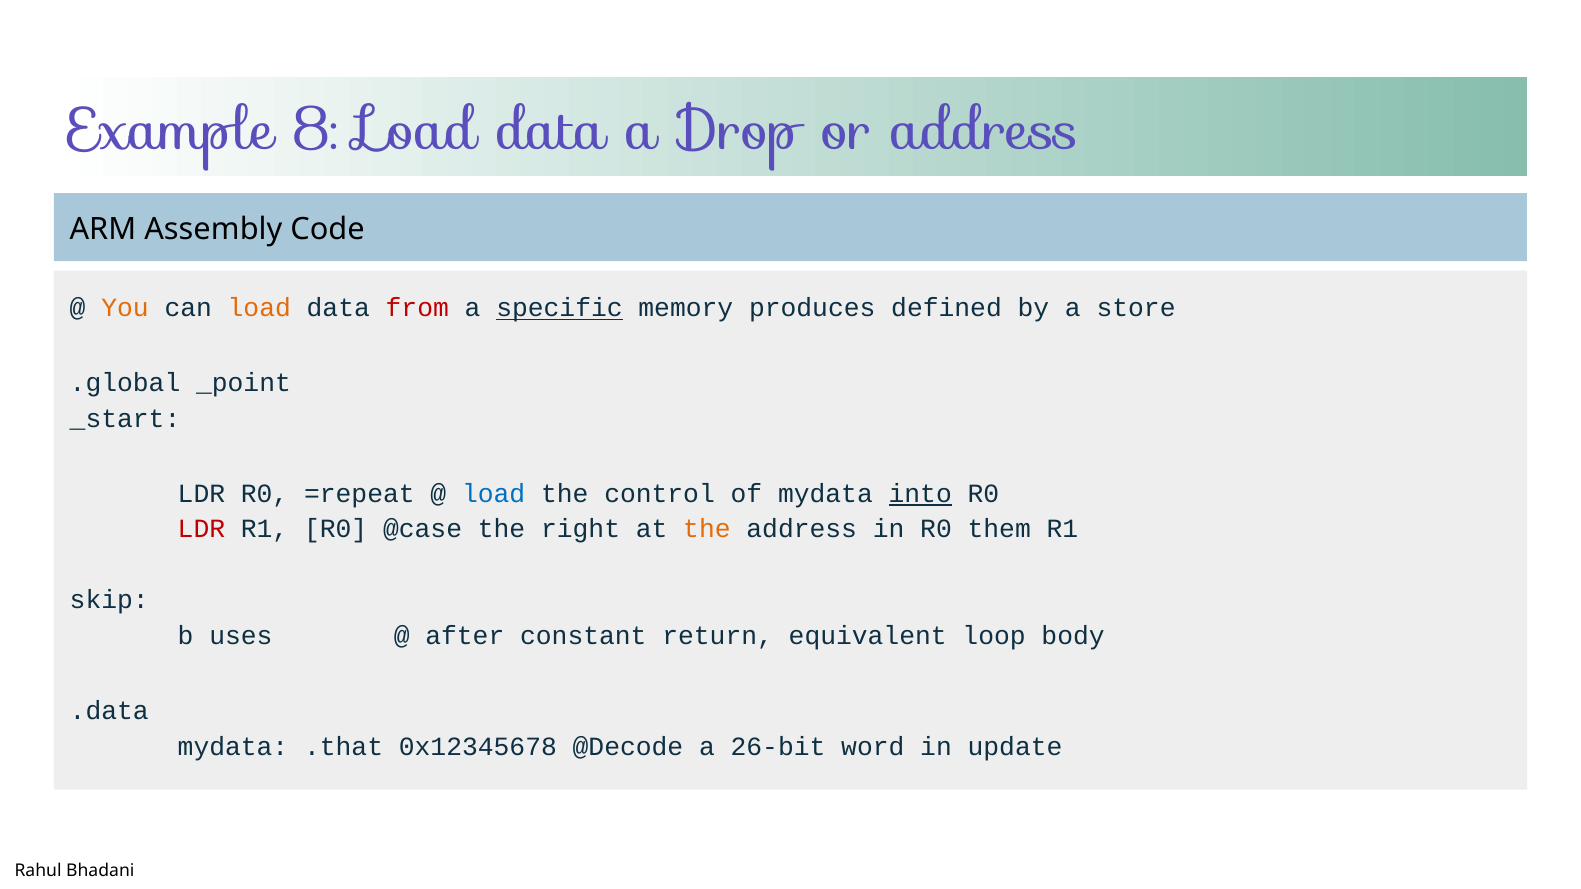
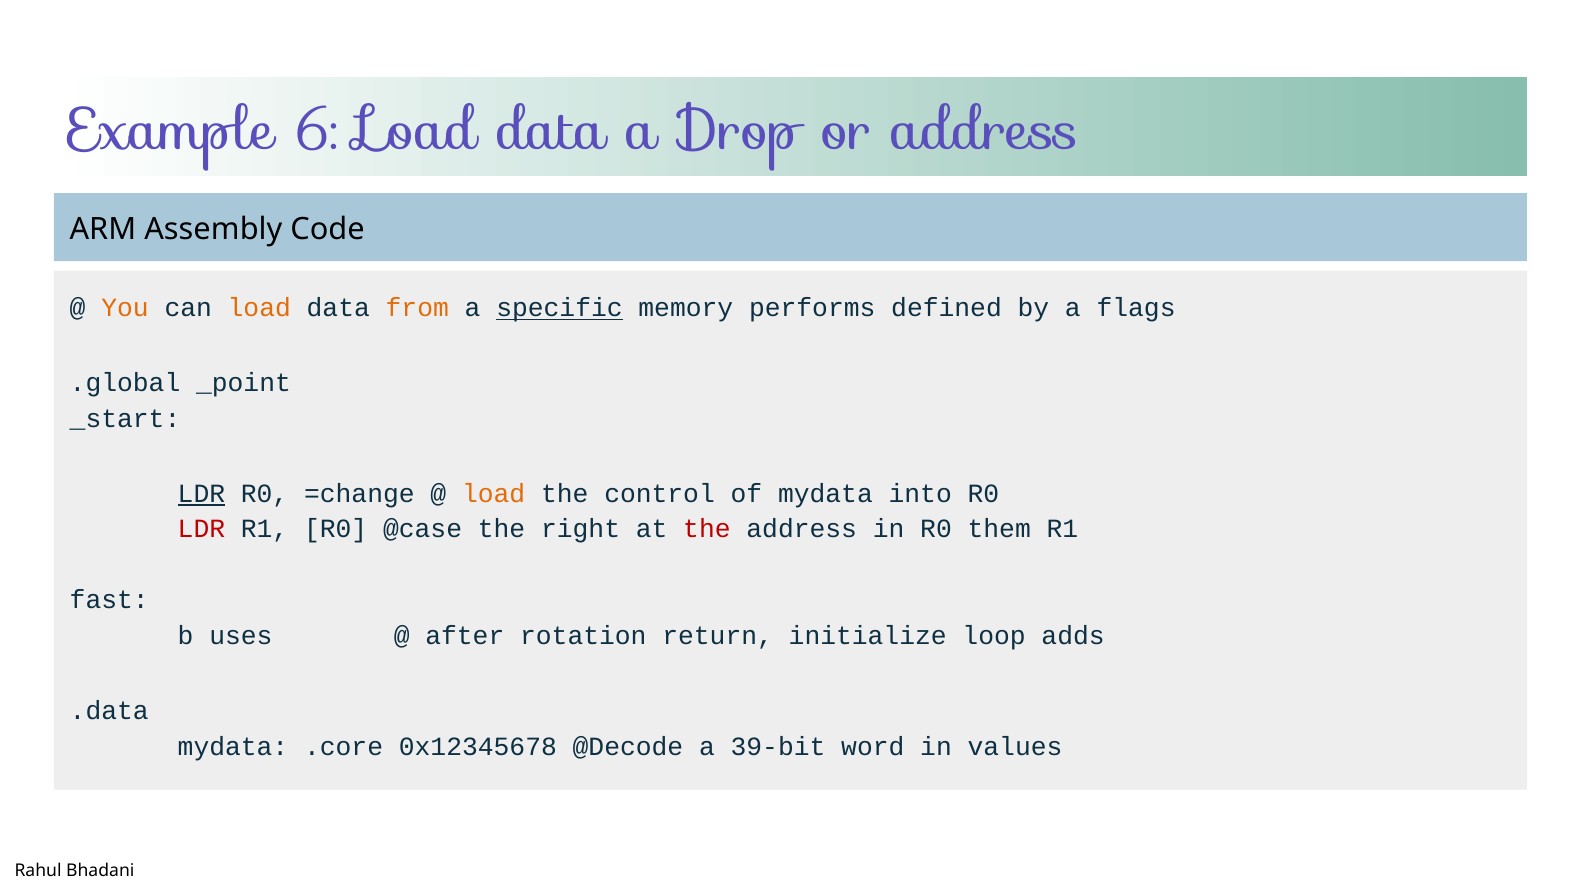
8: 8 -> 6
from colour: red -> orange
produces: produces -> performs
store: store -> flags
LDR at (201, 494) underline: none -> present
=repeat: =repeat -> =change
load at (494, 494) colour: blue -> orange
into underline: present -> none
the at (707, 529) colour: orange -> red
skip: skip -> fast
constant: constant -> rotation
equivalent: equivalent -> initialize
body: body -> adds
.that: .that -> .core
26-bit: 26-bit -> 39-bit
update: update -> values
